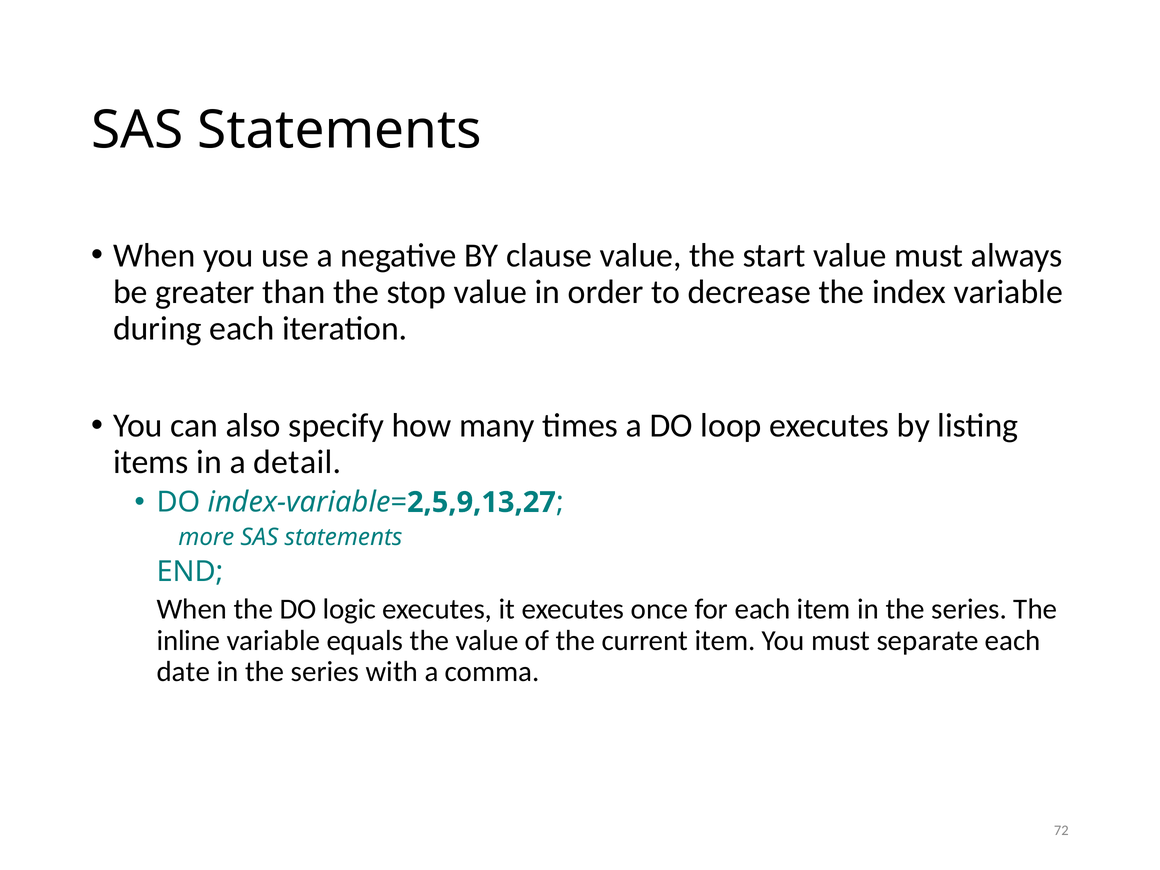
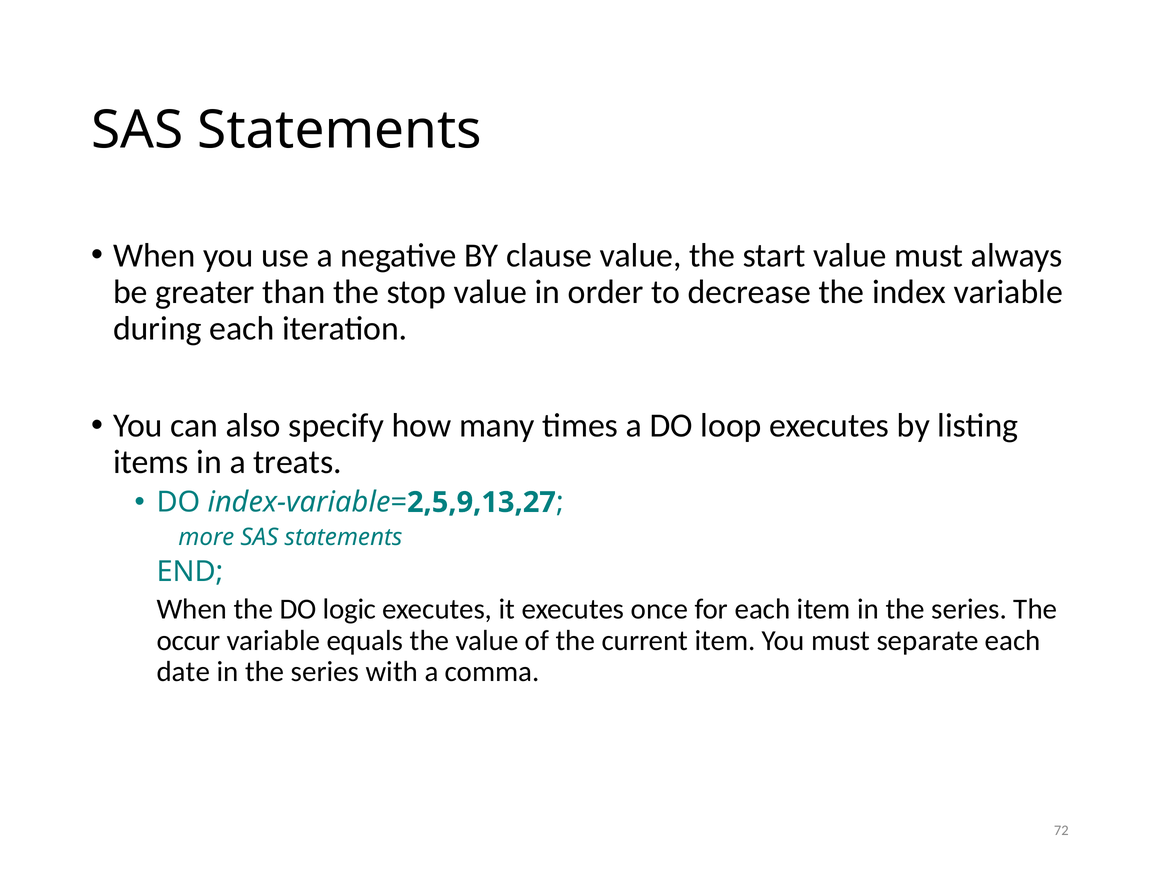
detail: detail -> treats
inline: inline -> occur
